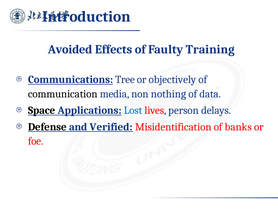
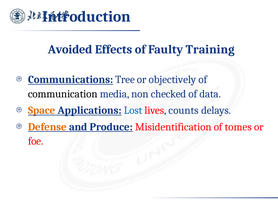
nothing: nothing -> checked
Space colour: black -> orange
person: person -> counts
Defense colour: black -> orange
Verified: Verified -> Produce
banks: banks -> tomes
